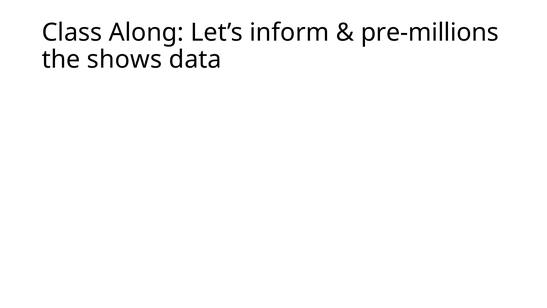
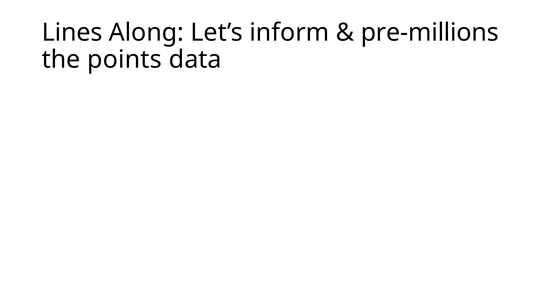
Class: Class -> Lines
shows: shows -> points
